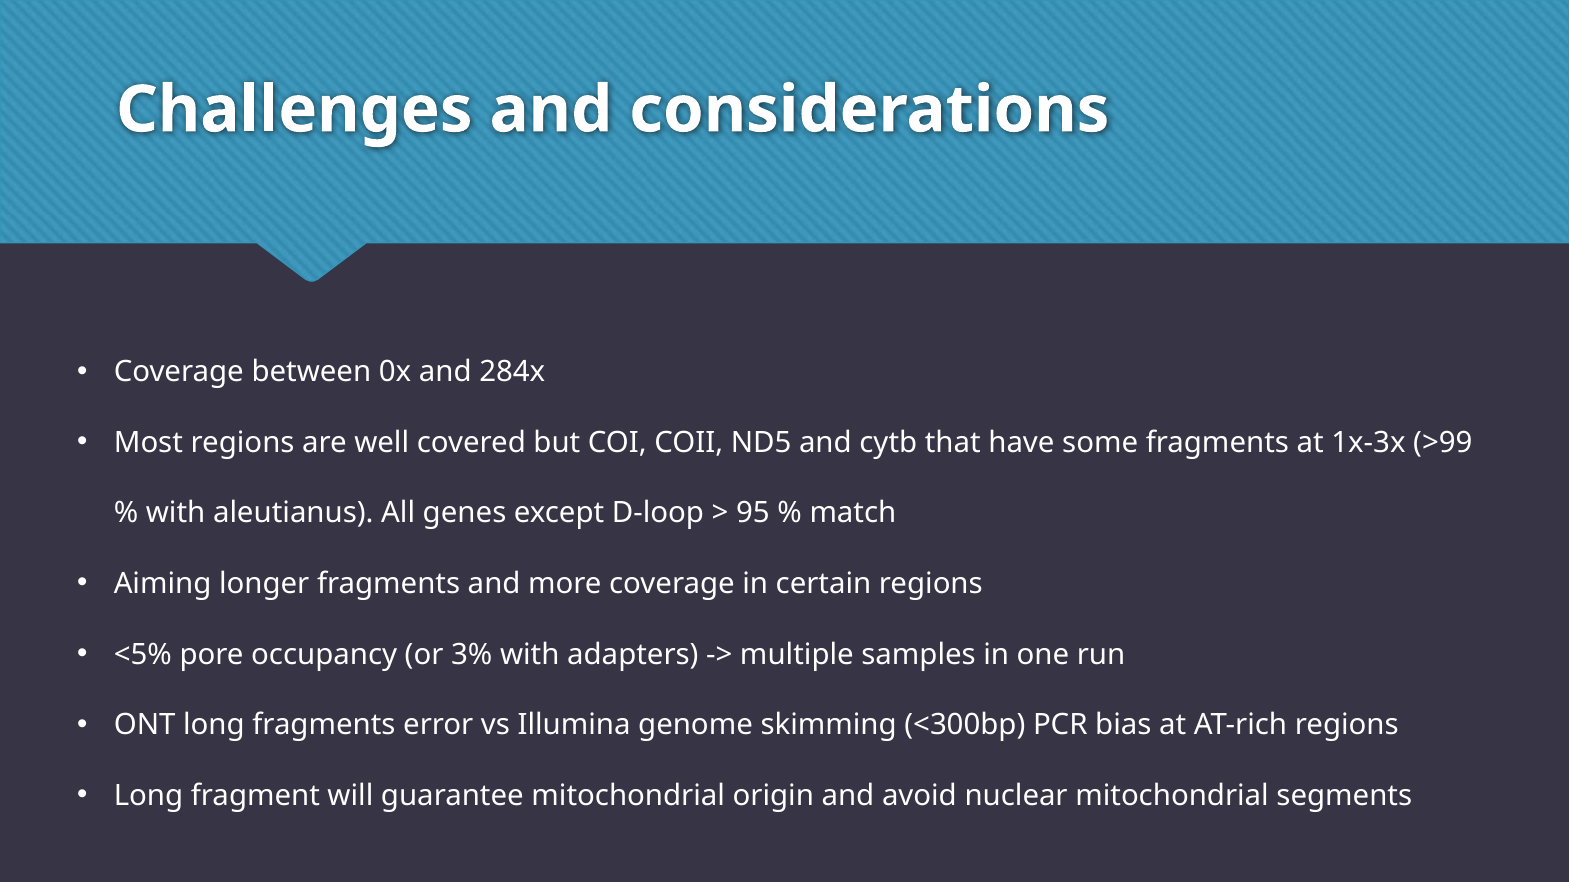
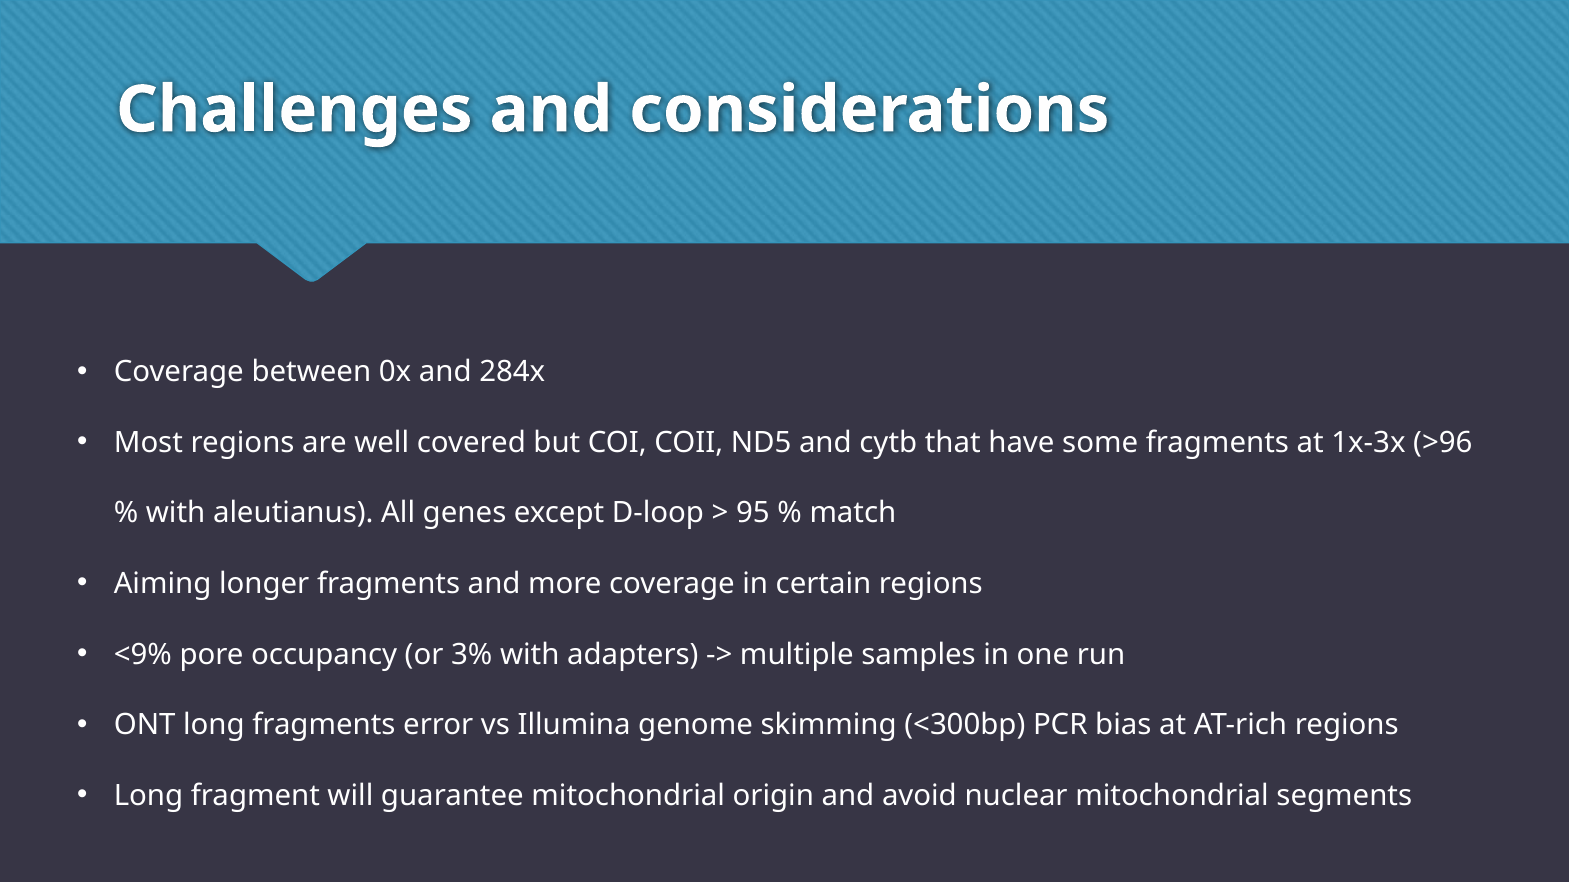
>99: >99 -> >96
<5%: <5% -> <9%
